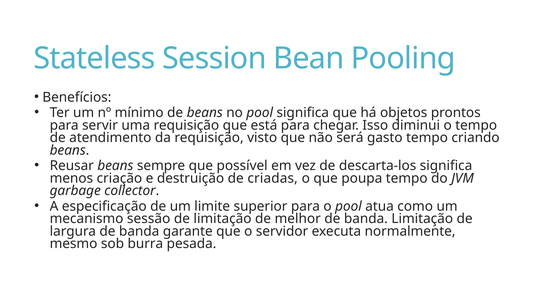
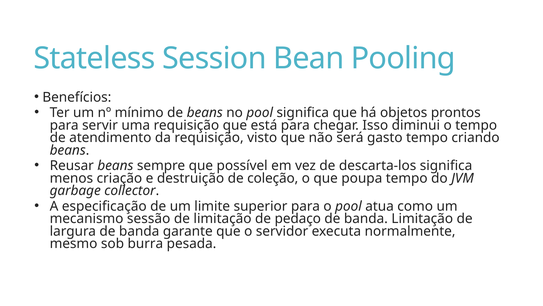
criadas: criadas -> coleção
melhor: melhor -> pedaço
